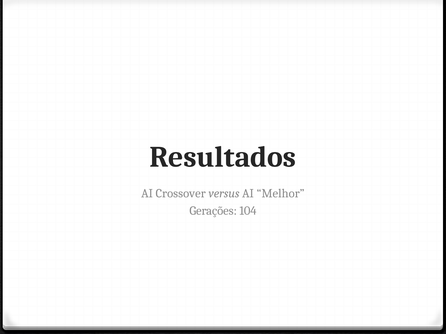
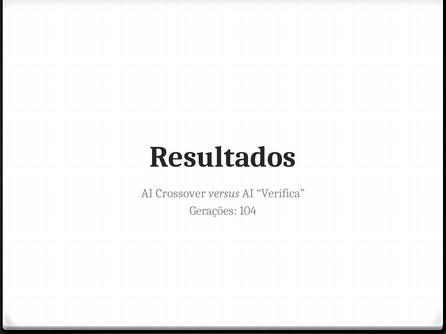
Melhor: Melhor -> Verifica
